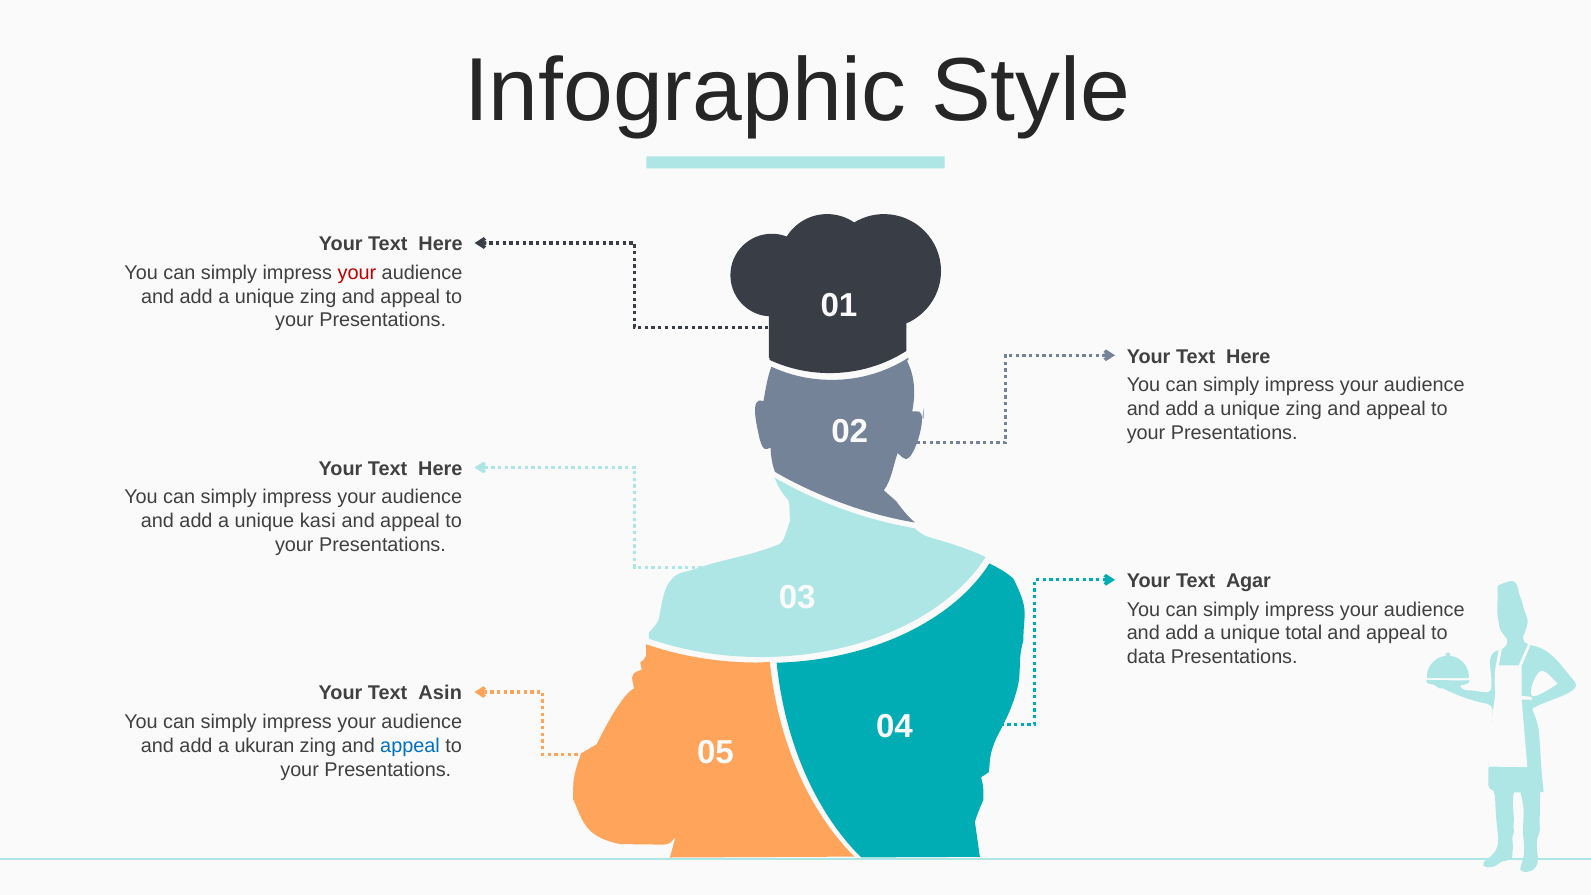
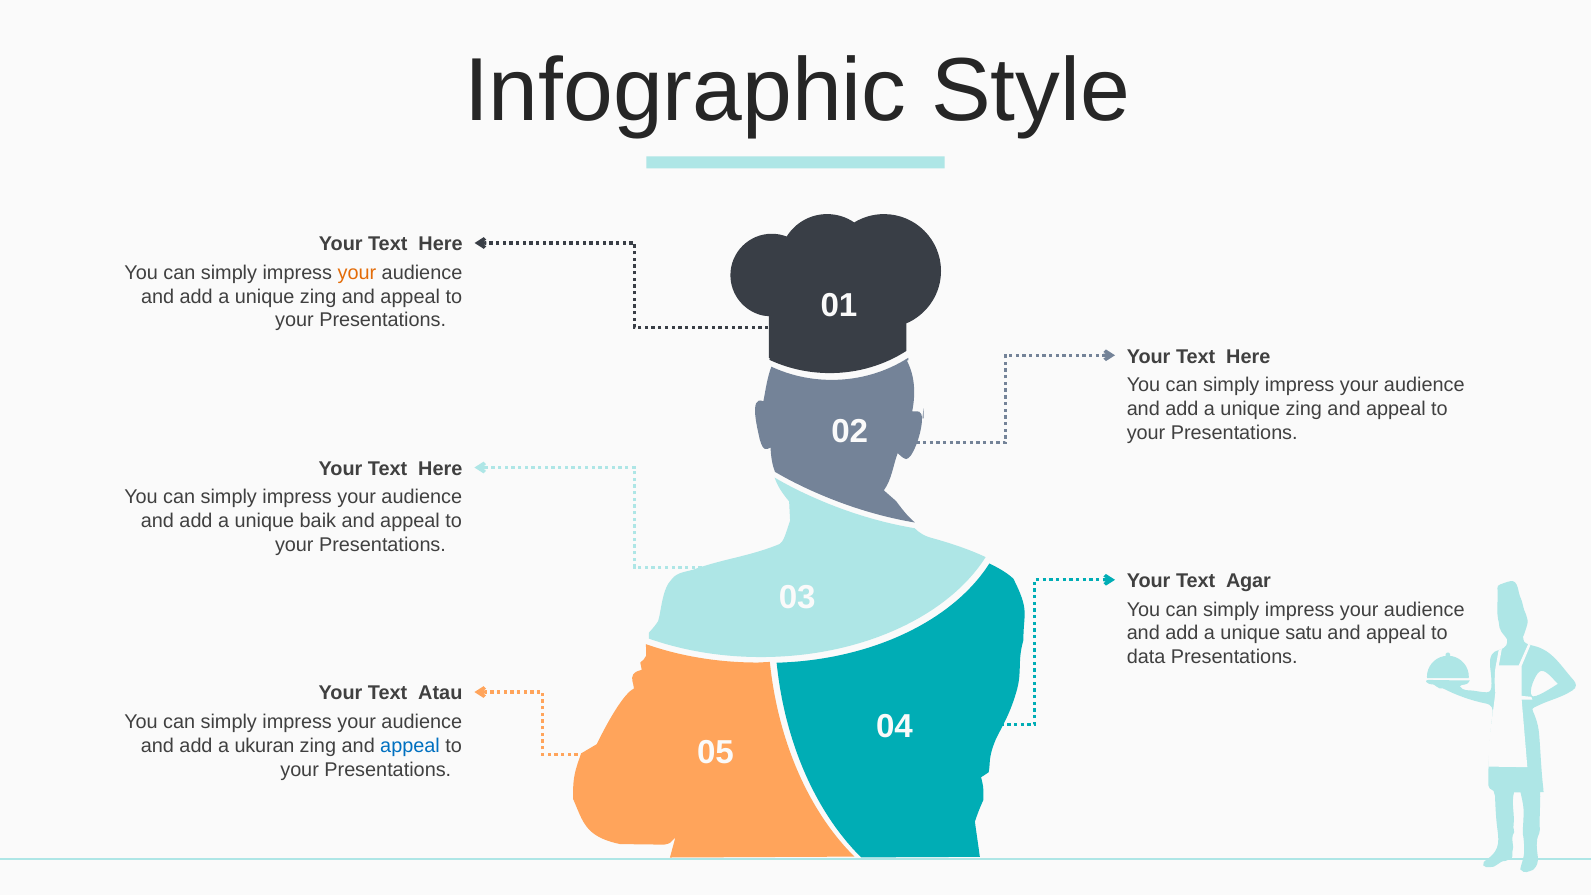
your at (357, 273) colour: red -> orange
kasi: kasi -> baik
total: total -> satu
Asin: Asin -> Atau
